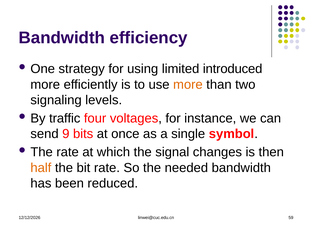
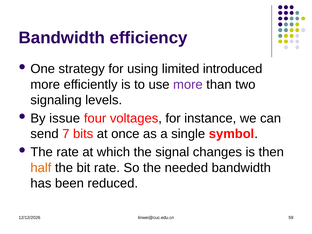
more at (188, 85) colour: orange -> purple
traffic: traffic -> issue
9: 9 -> 7
